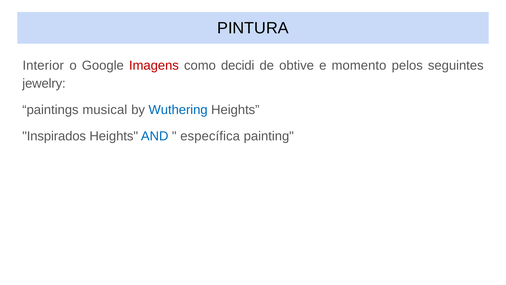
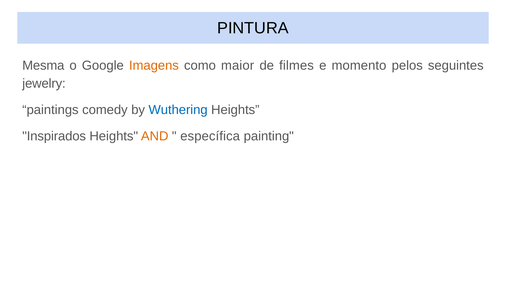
Interior: Interior -> Mesma
Imagens colour: red -> orange
decidi: decidi -> maior
obtive: obtive -> filmes
musical: musical -> comedy
AND colour: blue -> orange
